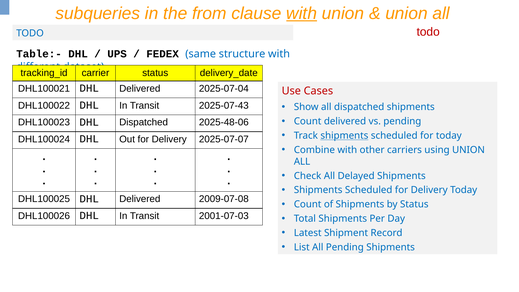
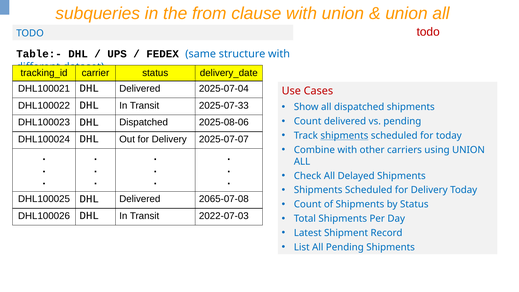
with at (302, 14) underline: present -> none
2025-07-43: 2025-07-43 -> 2025-07-33
2025-48-06: 2025-48-06 -> 2025-08-06
2009-07-08: 2009-07-08 -> 2065-07-08
2001-07-03: 2001-07-03 -> 2022-07-03
